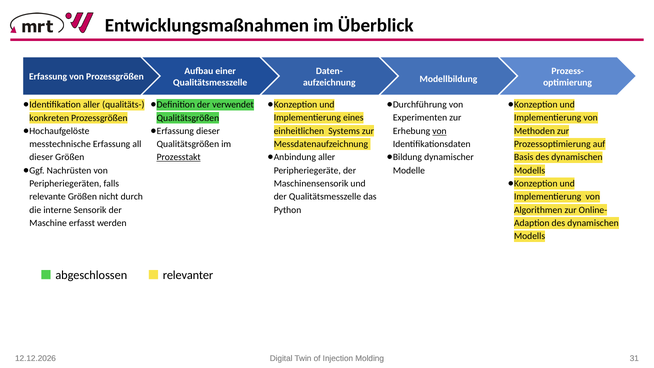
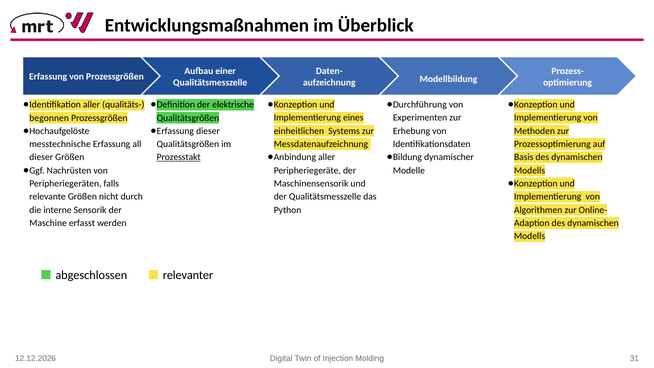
verwendet: verwendet -> elektrische
konkreten: konkreten -> begonnen
von at (439, 131) underline: present -> none
